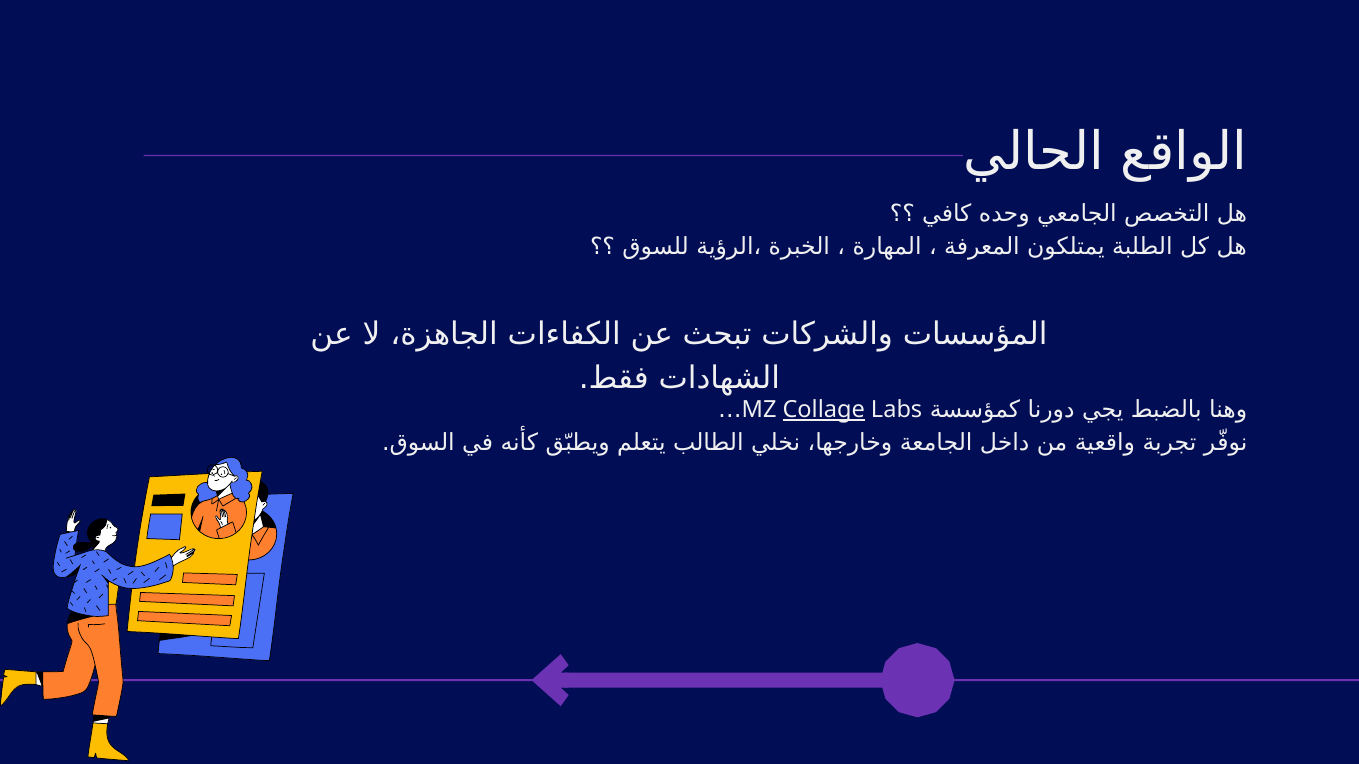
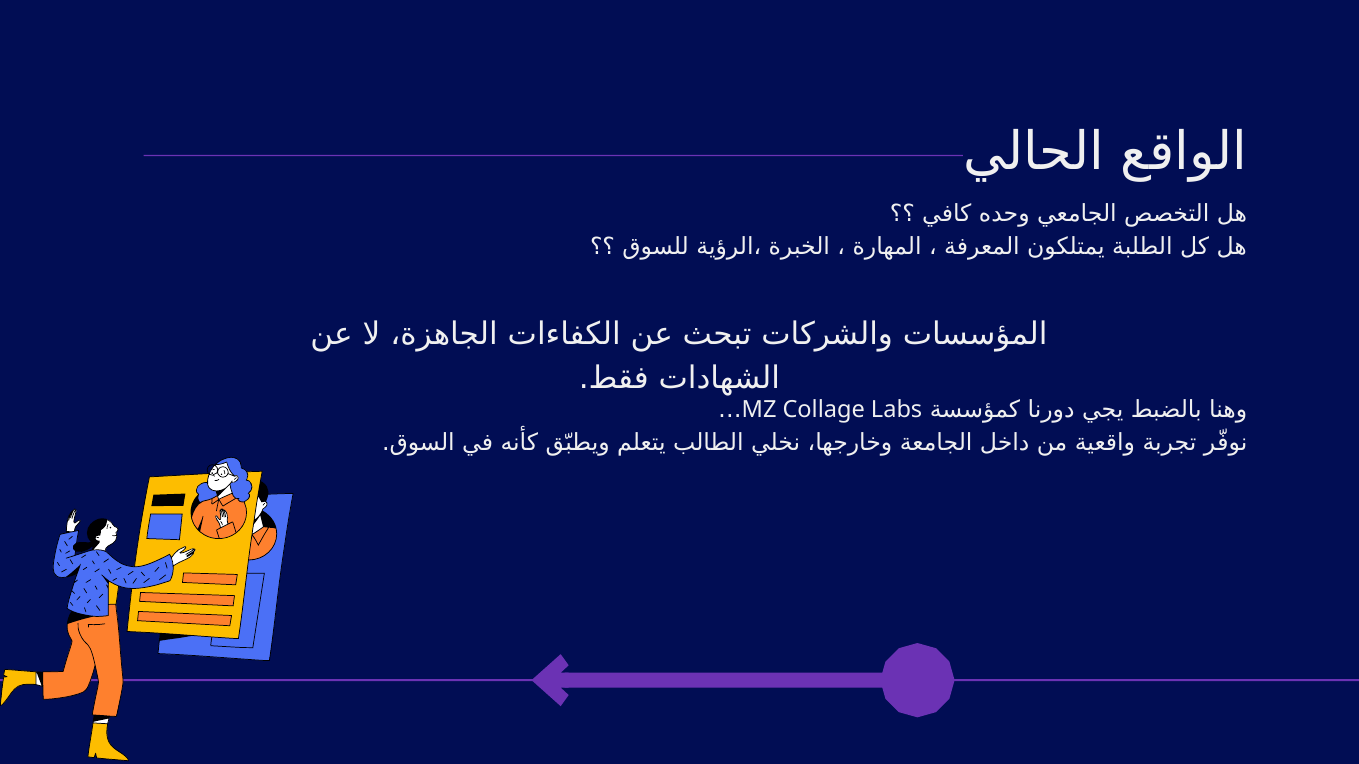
Collage underline: present -> none
